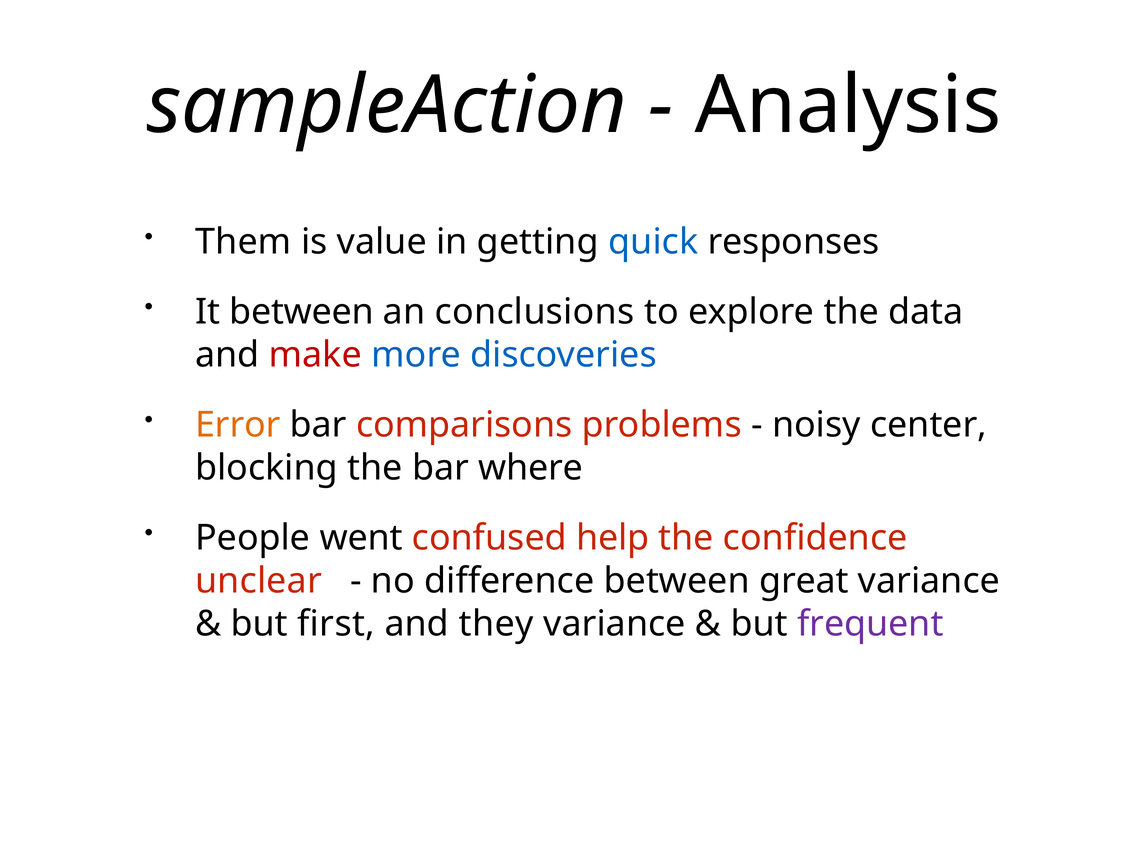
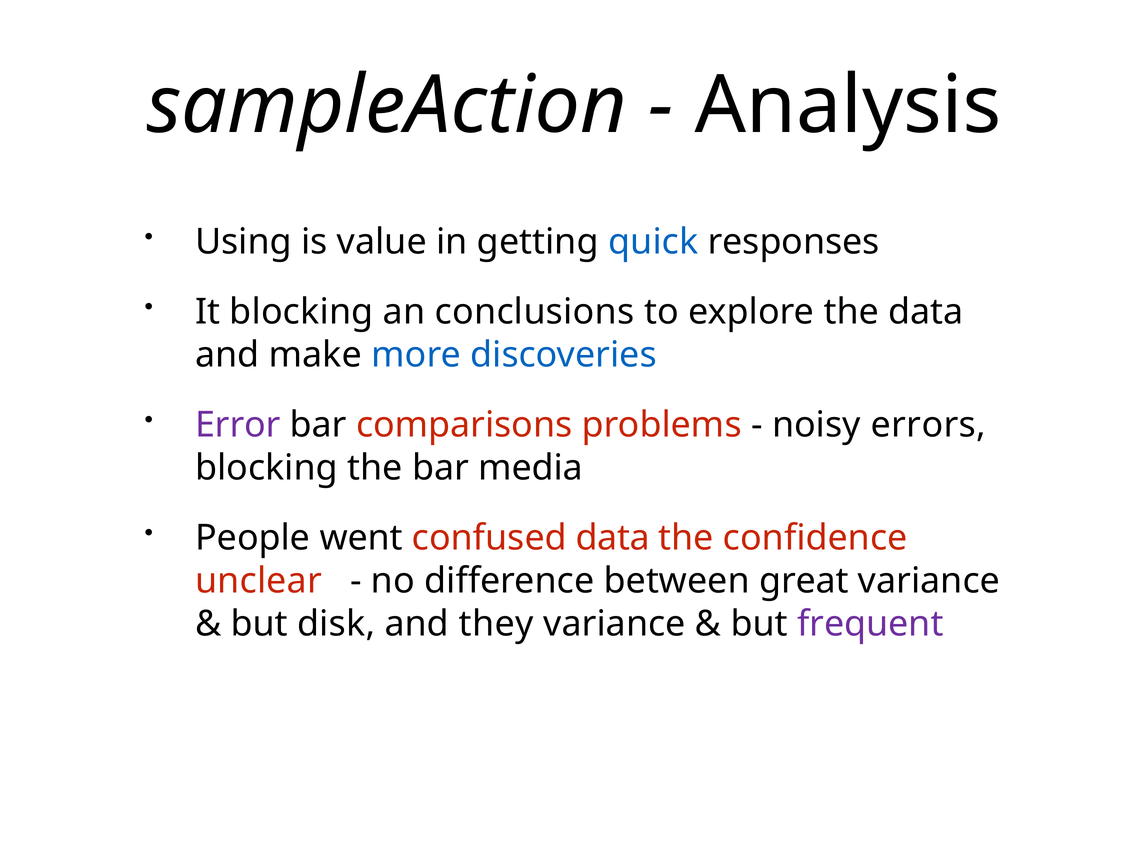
Them: Them -> Using
It between: between -> blocking
make colour: red -> black
Error colour: orange -> purple
center: center -> errors
where: where -> media
confused help: help -> data
first: first -> disk
